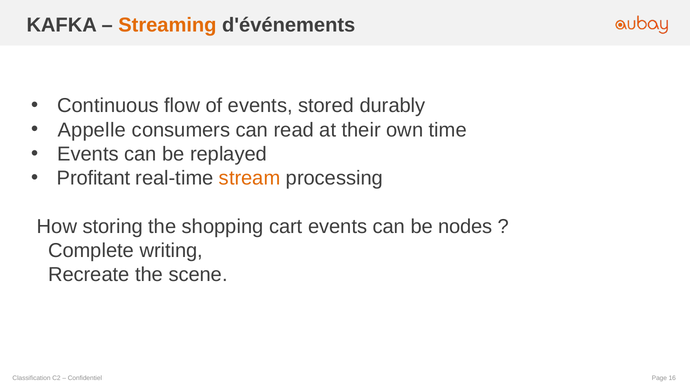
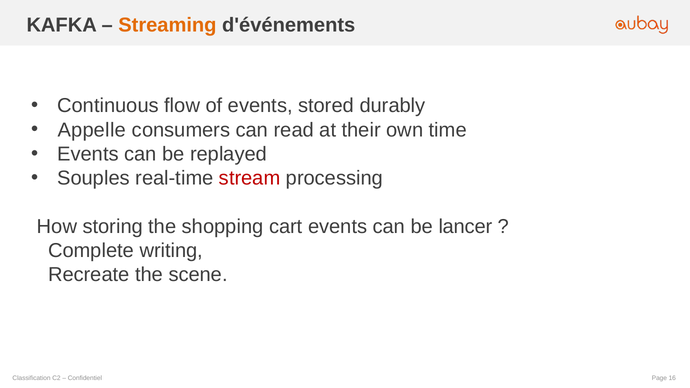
Profitant: Profitant -> Souples
stream colour: orange -> red
nodes: nodes -> lancer
